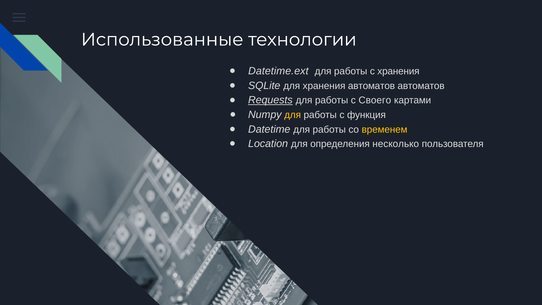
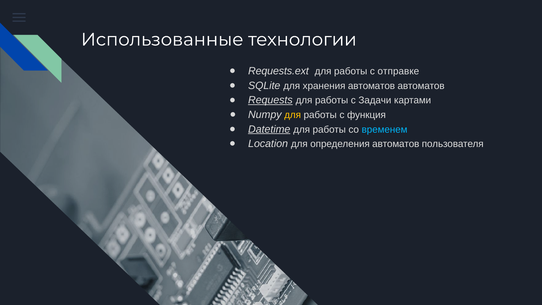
Datetime.ext: Datetime.ext -> Requests.ext
с хранения: хранения -> отправке
Своего: Своего -> Задачи
Datetime underline: none -> present
временем colour: yellow -> light blue
определения несколько: несколько -> автоматов
